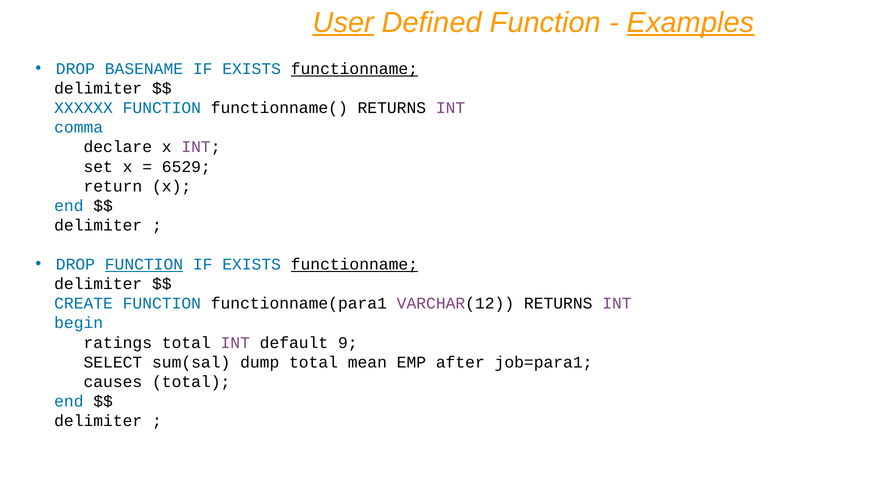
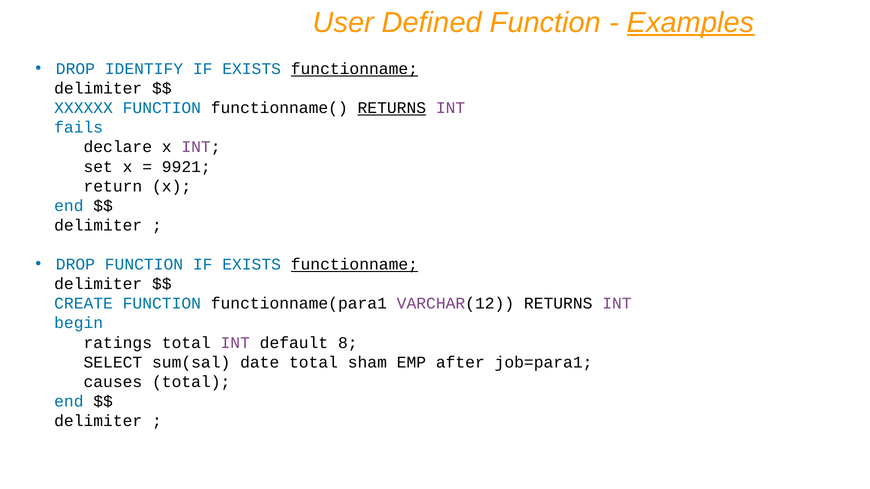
User underline: present -> none
BASENAME: BASENAME -> IDENTIFY
RETURNS at (392, 108) underline: none -> present
comma: comma -> fails
6529: 6529 -> 9921
FUNCTION at (144, 265) underline: present -> none
9: 9 -> 8
dump: dump -> date
mean: mean -> sham
